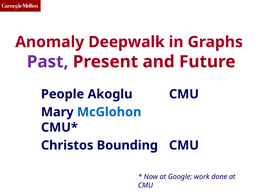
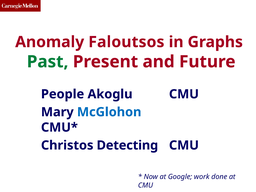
Deepwalk: Deepwalk -> Faloutsos
Past colour: purple -> green
Bounding: Bounding -> Detecting
